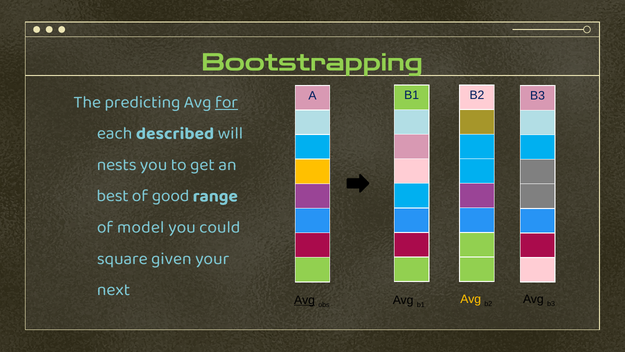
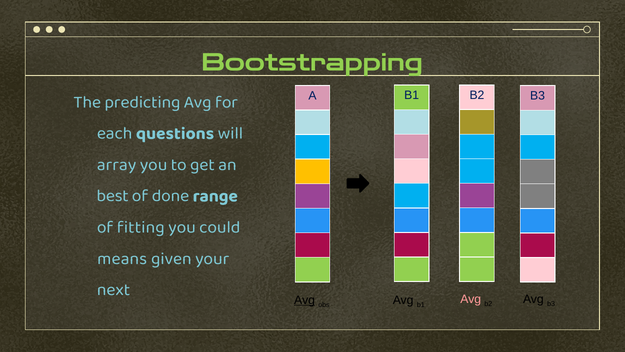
for underline: present -> none
described: described -> questions
nests: nests -> array
good: good -> done
model: model -> fitting
square: square -> means
Avg at (471, 299) colour: yellow -> pink
